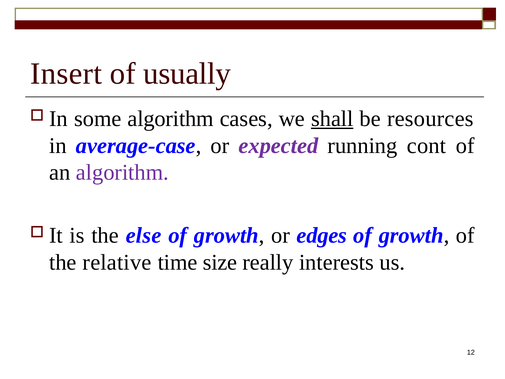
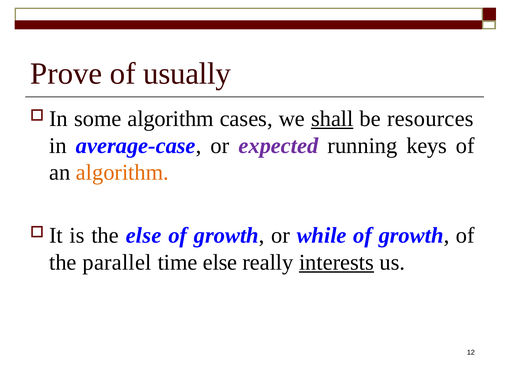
Insert: Insert -> Prove
cont: cont -> keys
algorithm at (122, 172) colour: purple -> orange
edges: edges -> while
relative: relative -> parallel
time size: size -> else
interests underline: none -> present
